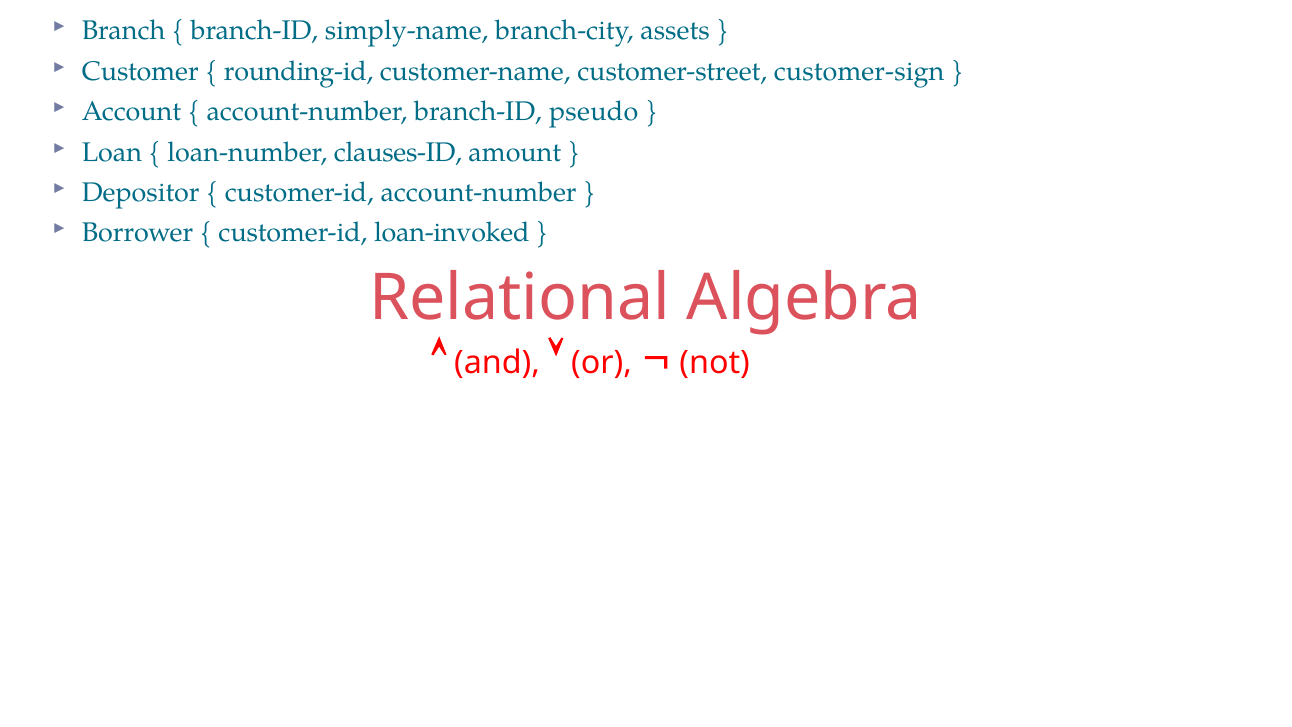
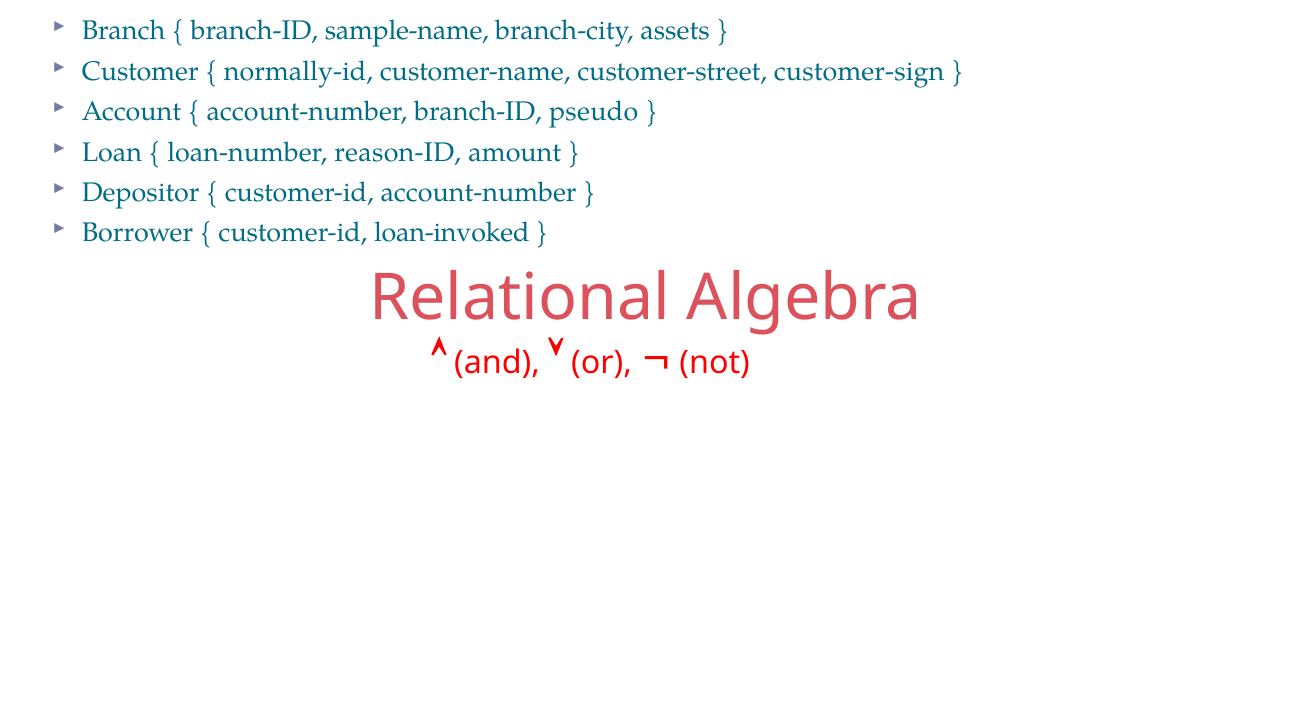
simply-name: simply-name -> sample-name
rounding-id: rounding-id -> normally-id
clauses-ID: clauses-ID -> reason-ID
